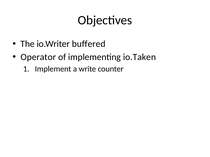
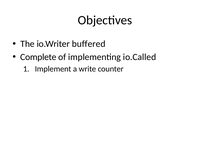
Operator: Operator -> Complete
io.Taken: io.Taken -> io.Called
